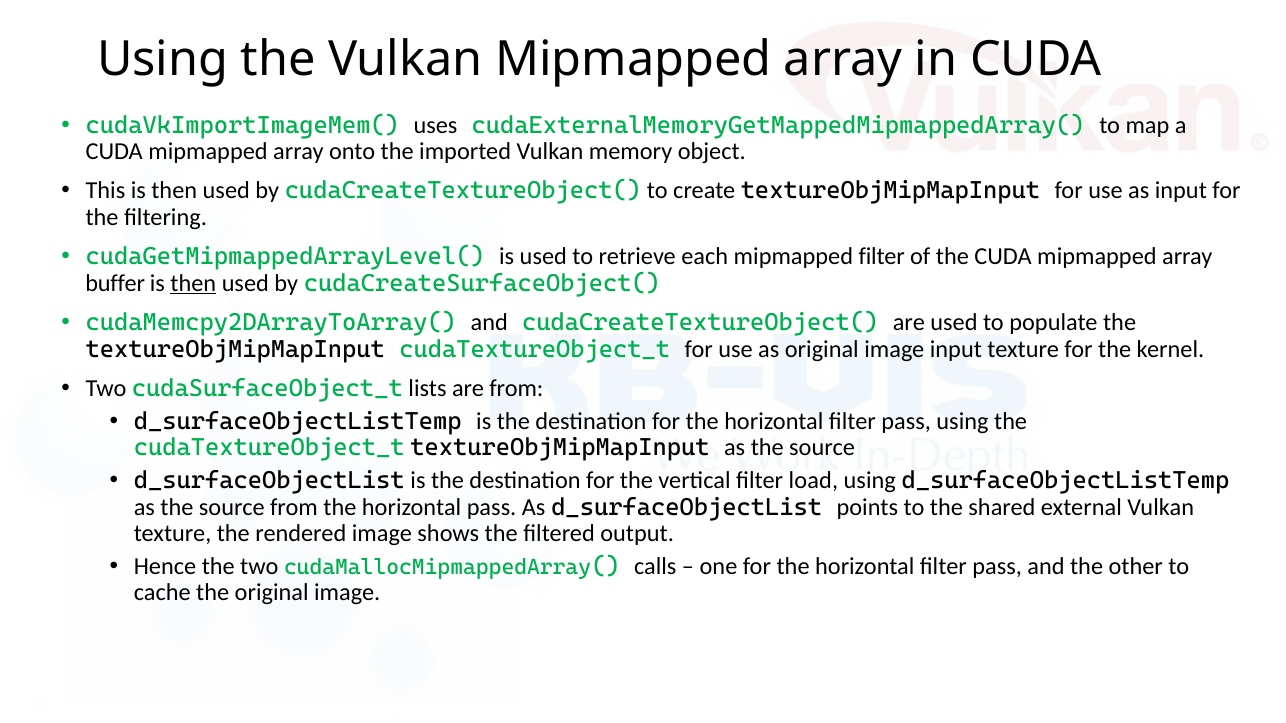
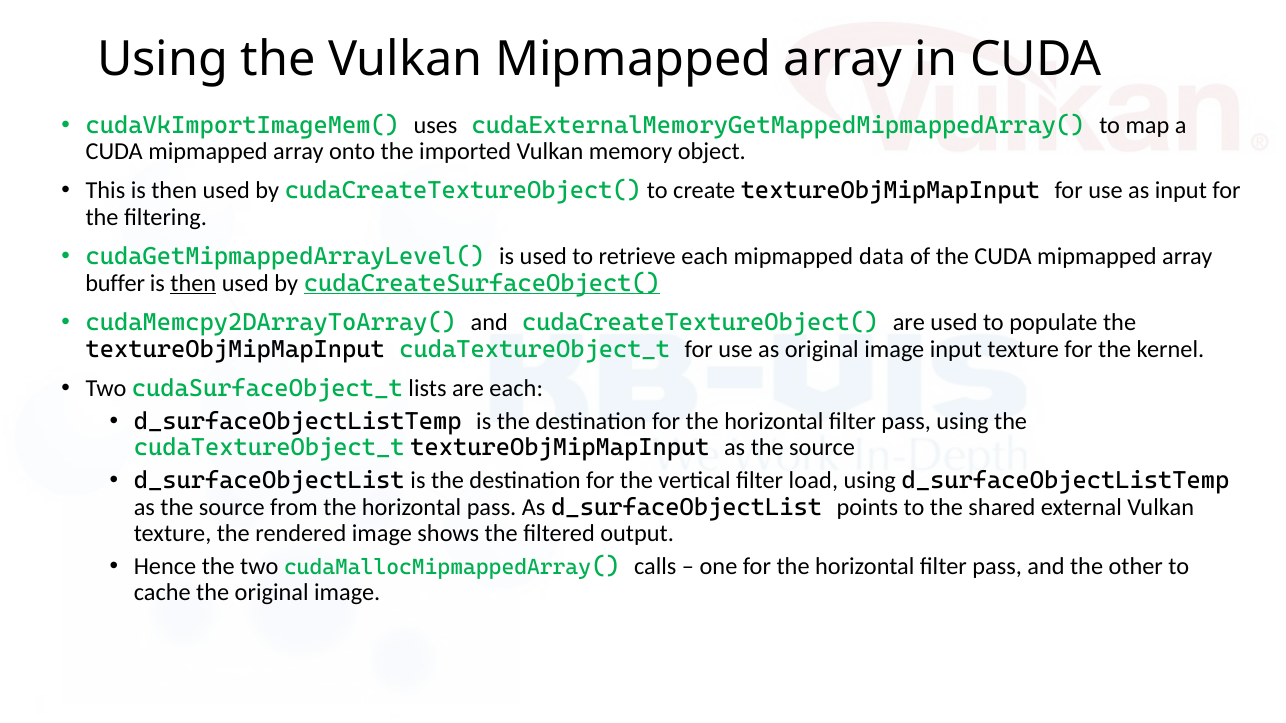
mipmapped filter: filter -> data
cudaCreateSurfaceObject( underline: none -> present
are from: from -> each
